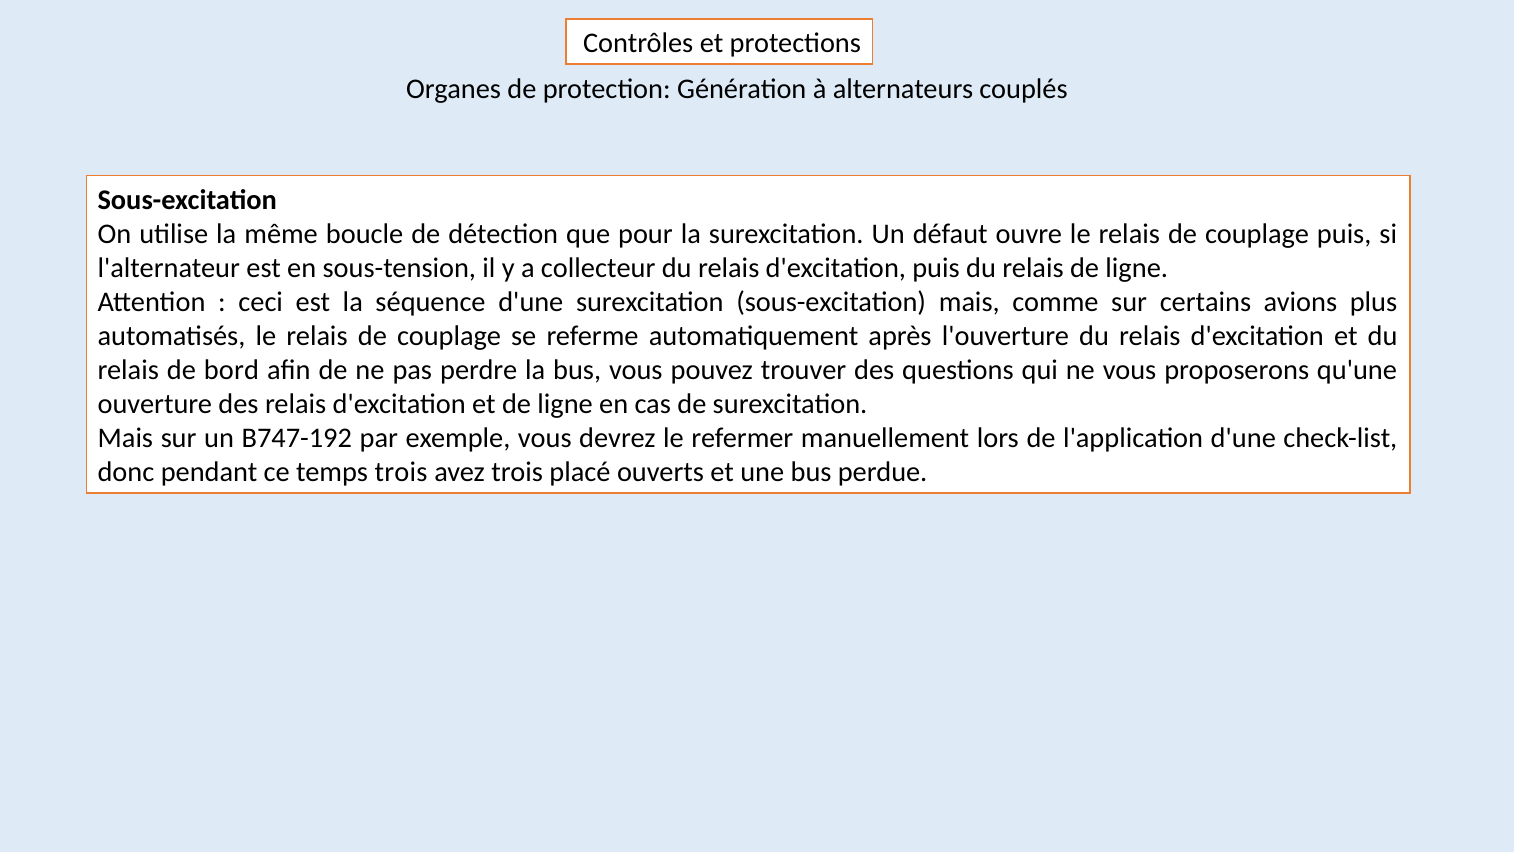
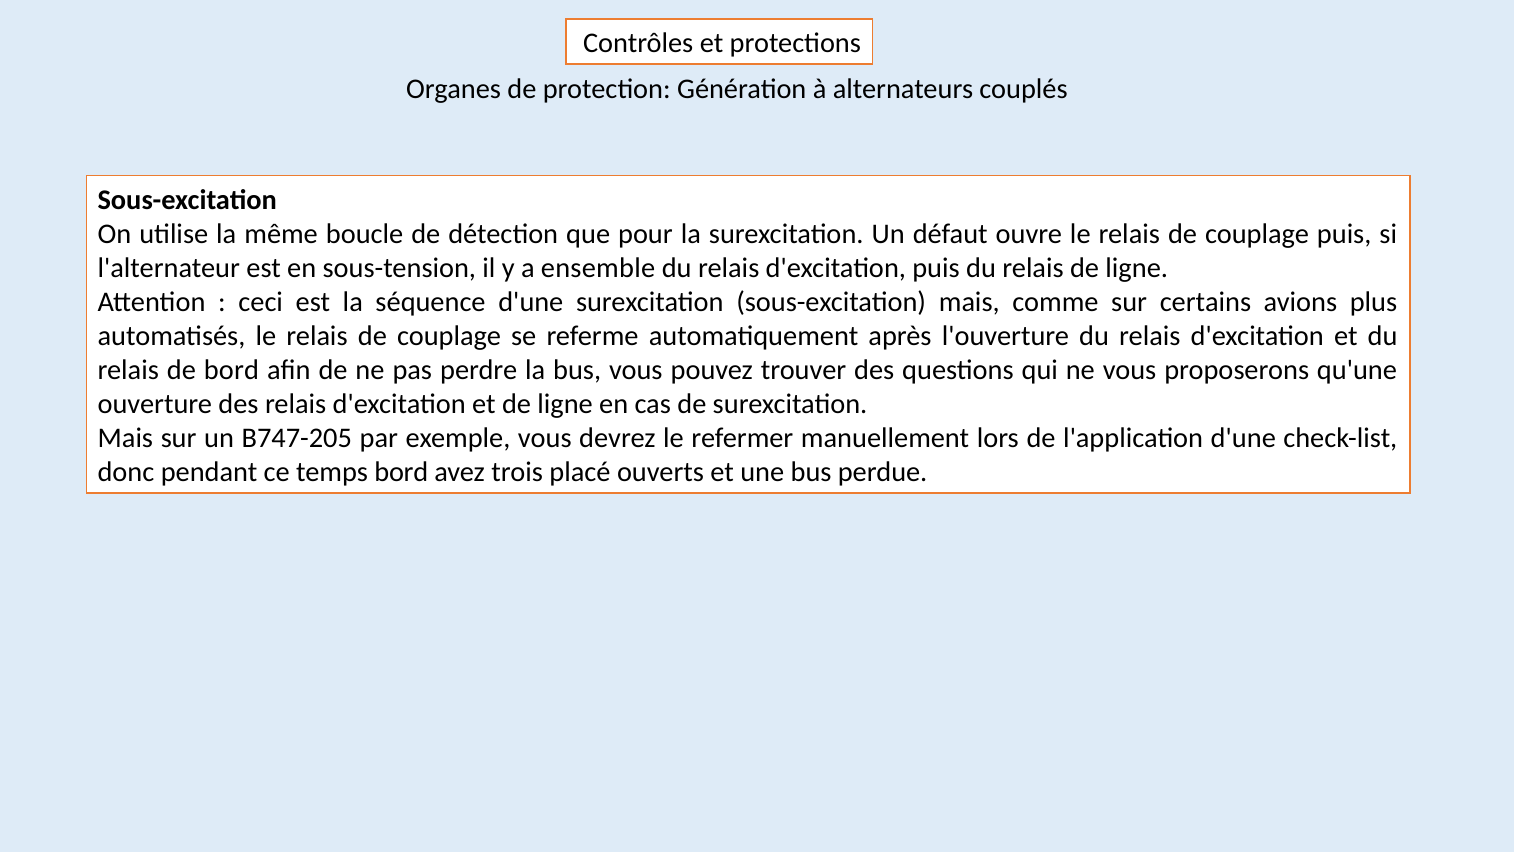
collecteur: collecteur -> ensemble
B747-192: B747-192 -> B747-205
temps trois: trois -> bord
